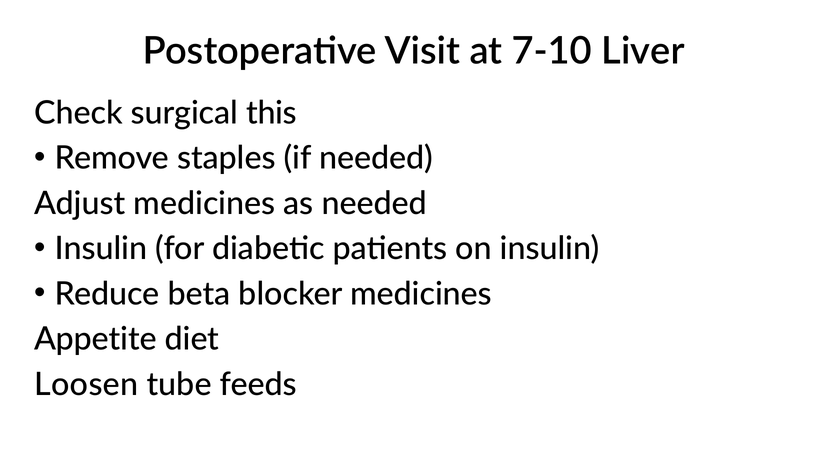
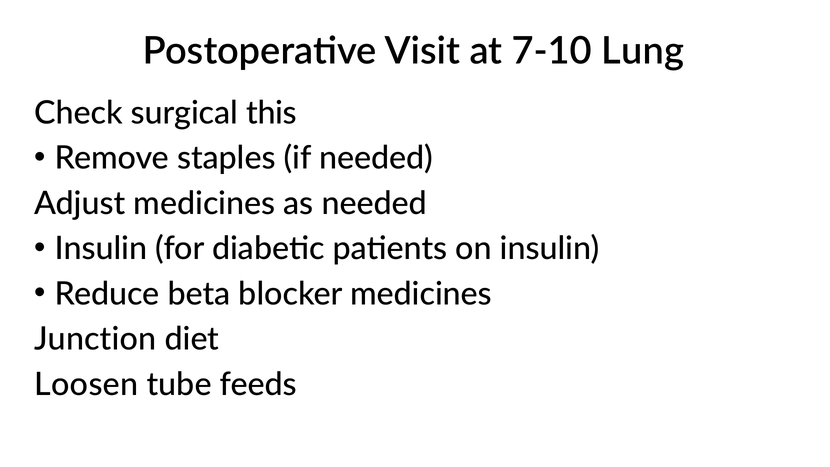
Liver: Liver -> Lung
Appetite: Appetite -> Junction
